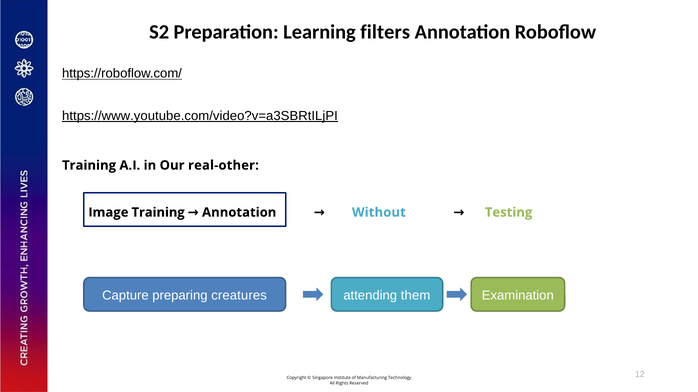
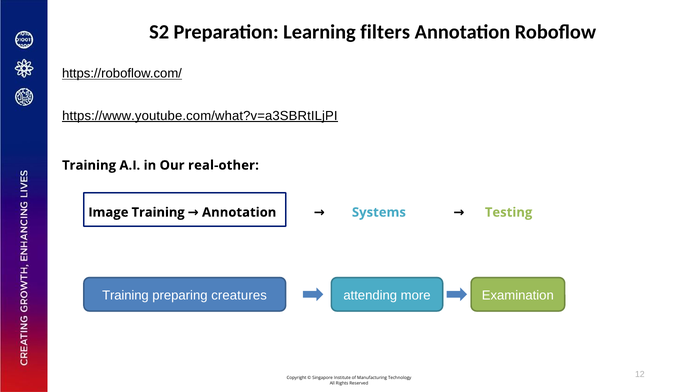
https://www.youtube.com/video?v=a3SBRtILjPI: https://www.youtube.com/video?v=a3SBRtILjPI -> https://www.youtube.com/what?v=a3SBRtILjPI
Without: Without -> Systems
Capture at (125, 296): Capture -> Training
them: them -> more
